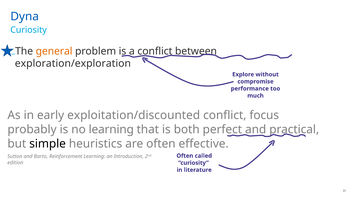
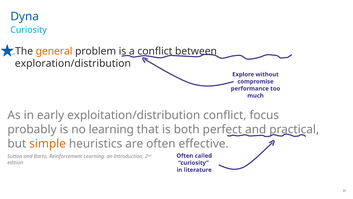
exploration/exploration: exploration/exploration -> exploration/distribution
exploitation/discounted: exploitation/discounted -> exploitation/distribution
simple colour: black -> orange
